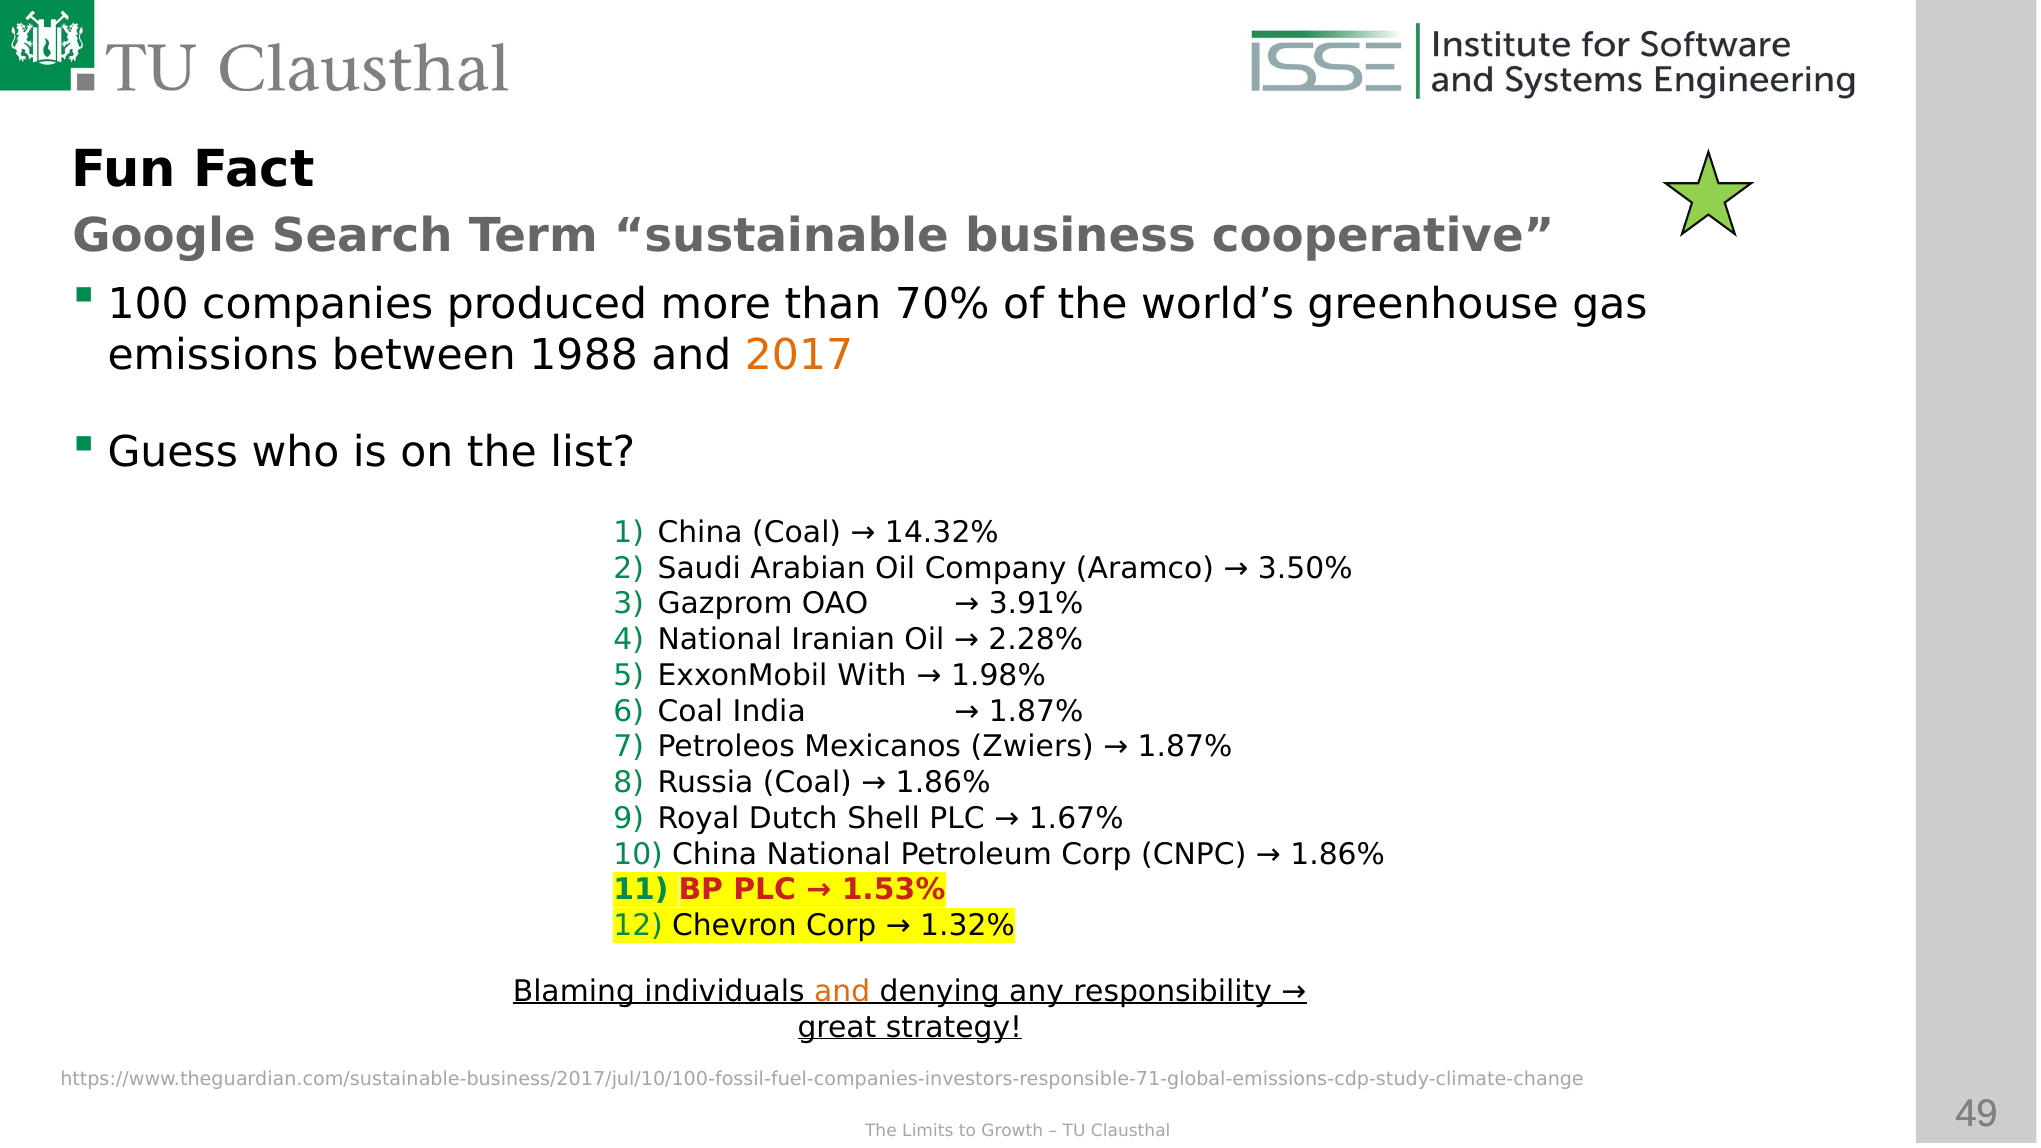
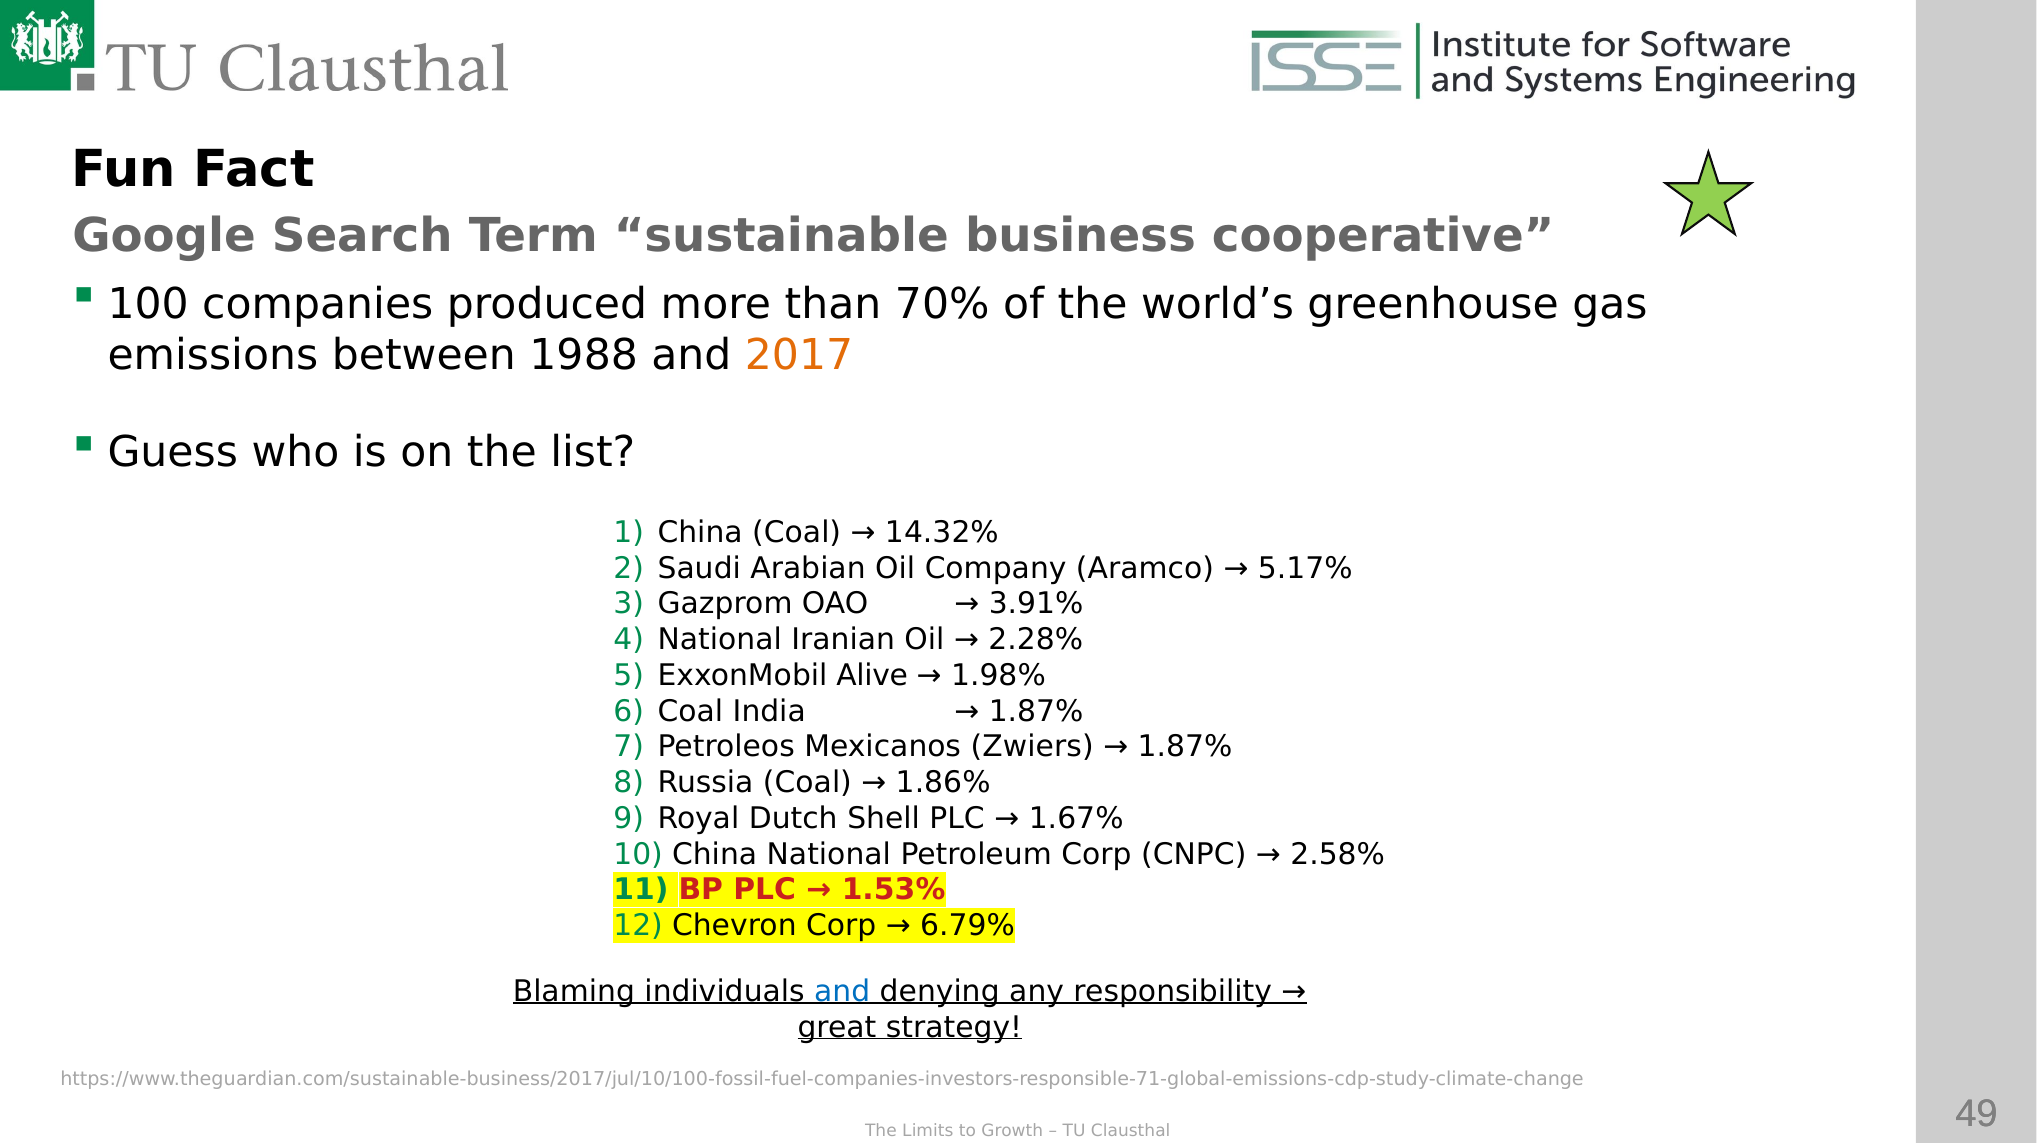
3.50%: 3.50% -> 5.17%
With: With -> Alive
1.86% at (1338, 854): 1.86% -> 2.58%
1.32%: 1.32% -> 6.79%
and at (842, 992) colour: orange -> blue
